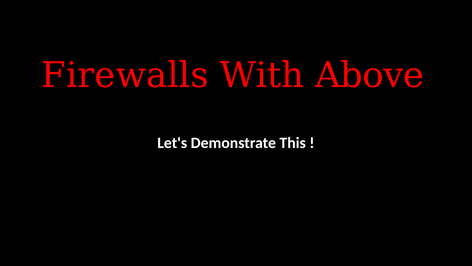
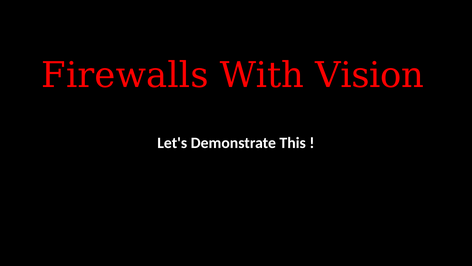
Above: Above -> Vision
